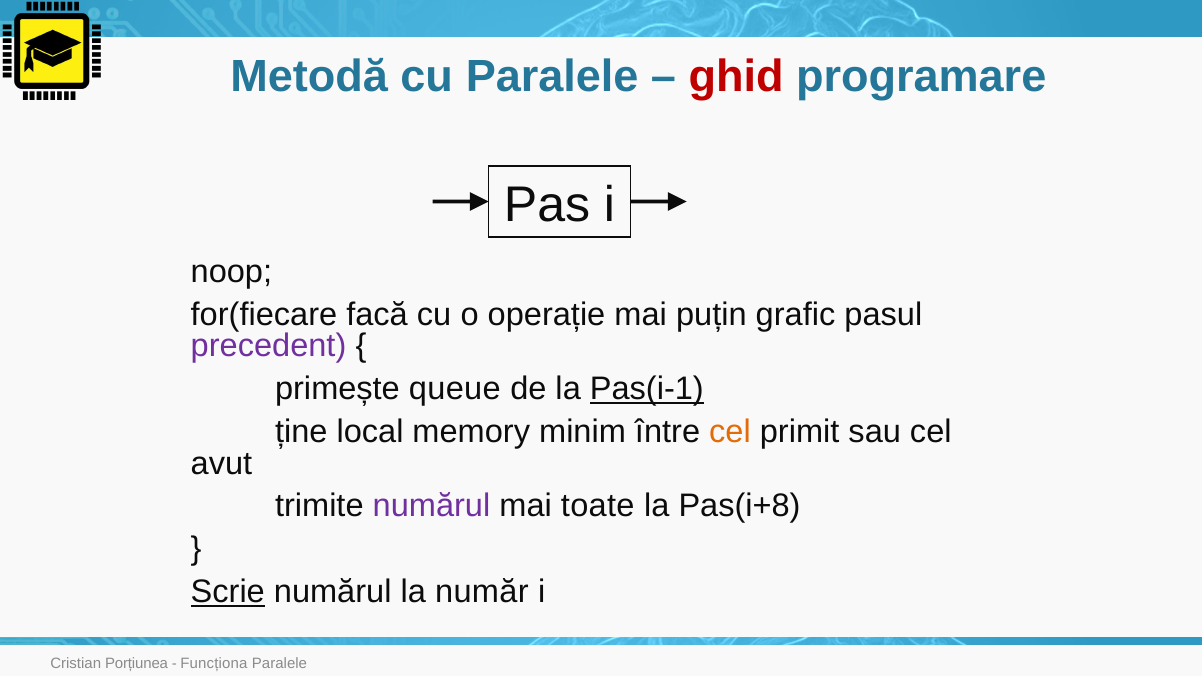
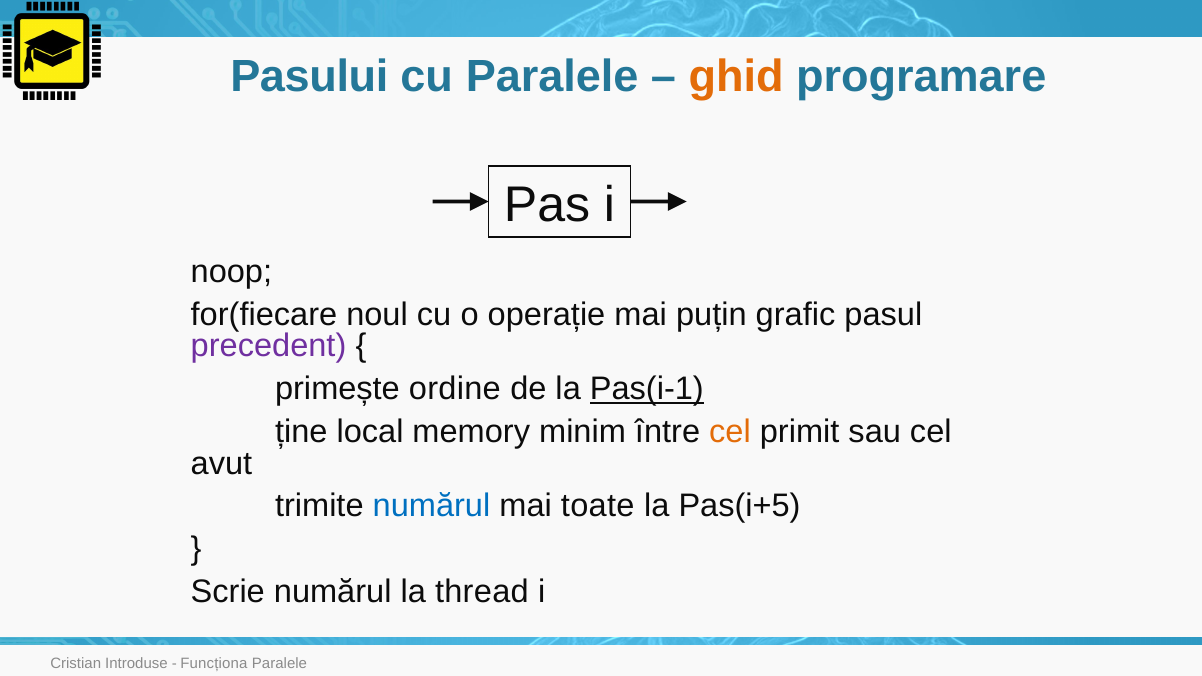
Metodă: Metodă -> Pasului
ghid colour: red -> orange
facă: facă -> noul
queue: queue -> ordine
numărul at (431, 506) colour: purple -> blue
Pas(i+8: Pas(i+8 -> Pas(i+5
Scrie underline: present -> none
număr: număr -> thread
Porțiunea: Porțiunea -> Introduse
